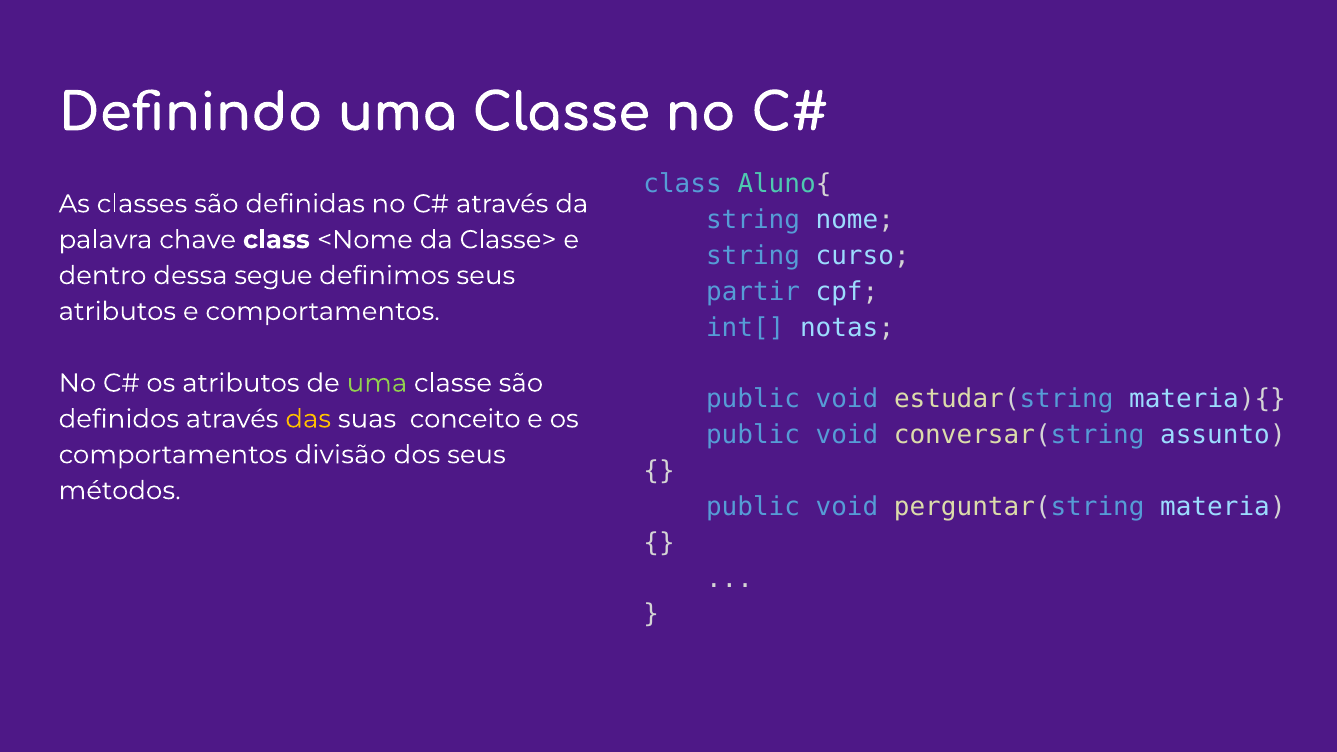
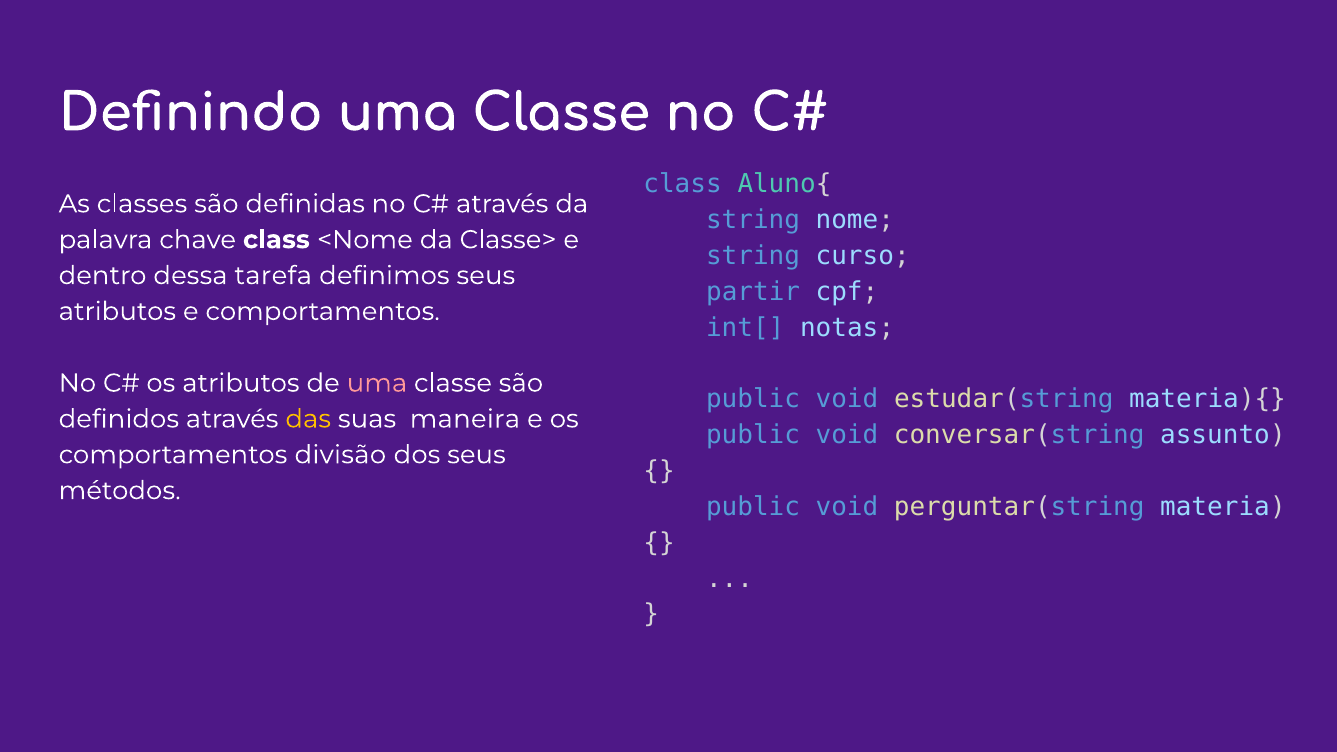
segue: segue -> tarefa
uma at (377, 383) colour: light green -> pink
conceito: conceito -> maneira
